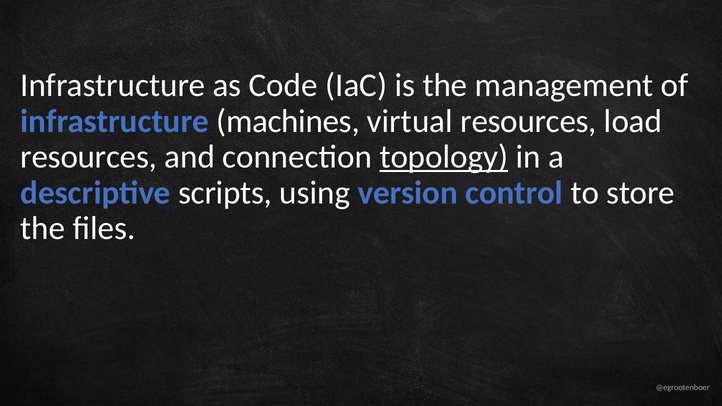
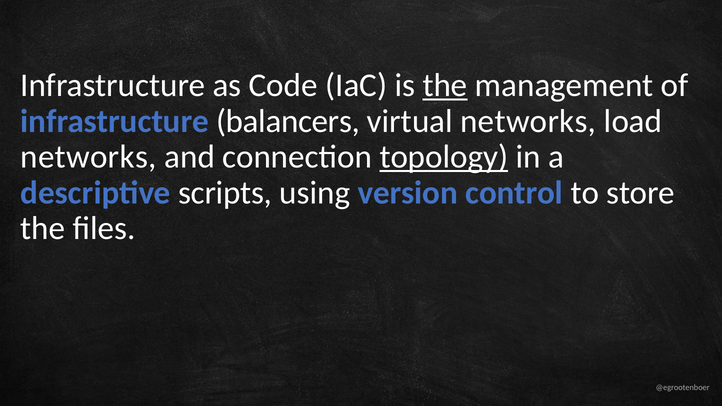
the at (445, 85) underline: none -> present
machines: machines -> balancers
virtual resources: resources -> networks
resources at (89, 157): resources -> networks
